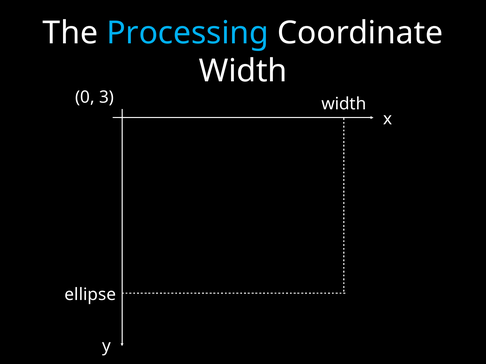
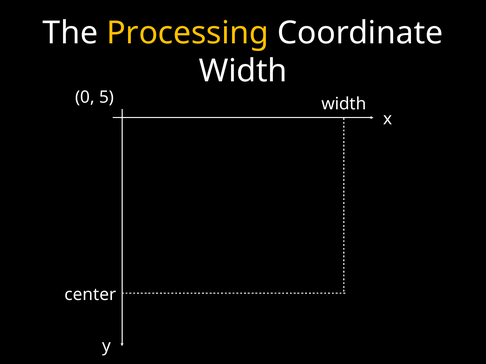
Processing colour: light blue -> yellow
3: 3 -> 5
ellipse: ellipse -> center
